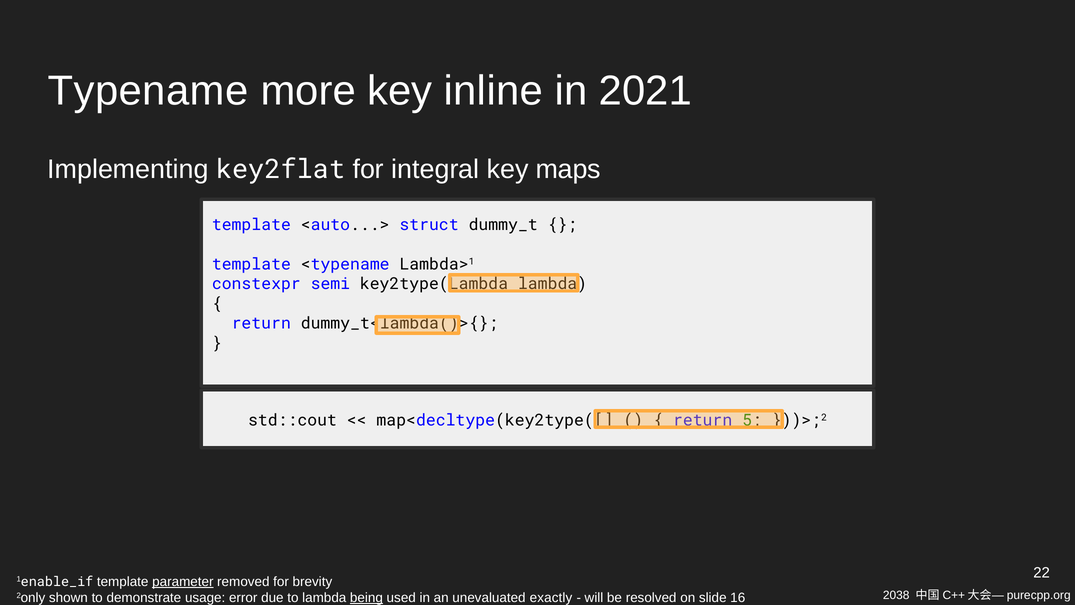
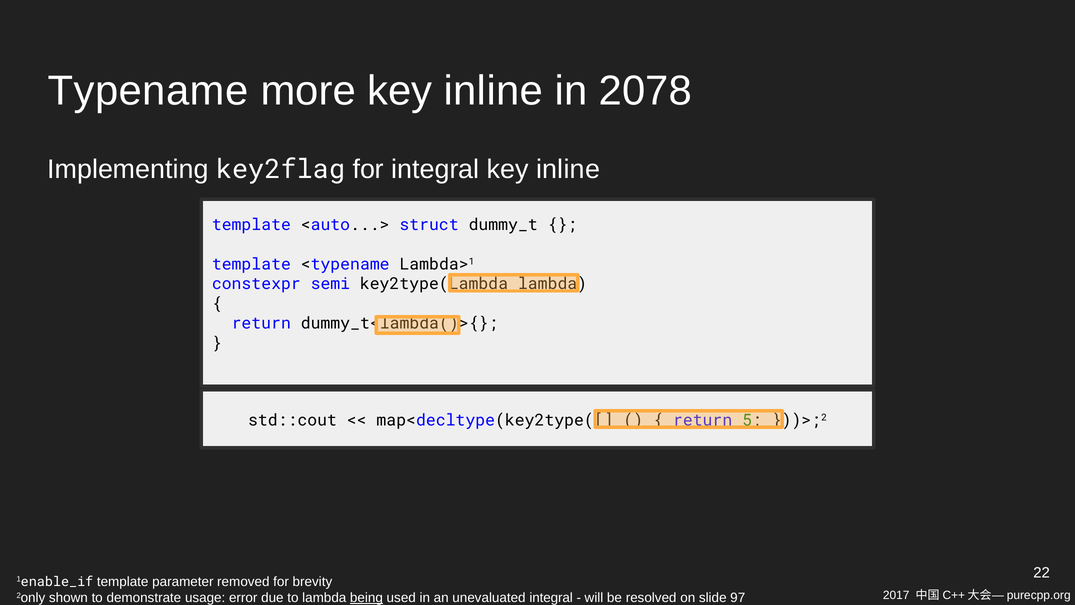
2021: 2021 -> 2078
key2flat: key2flat -> key2flag
integral key maps: maps -> inline
parameter underline: present -> none
2038: 2038 -> 2017
unevaluated exactly: exactly -> integral
16: 16 -> 97
